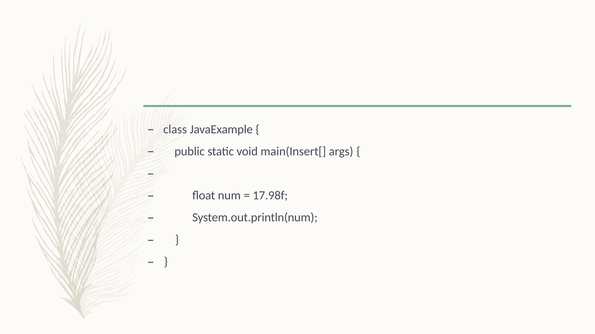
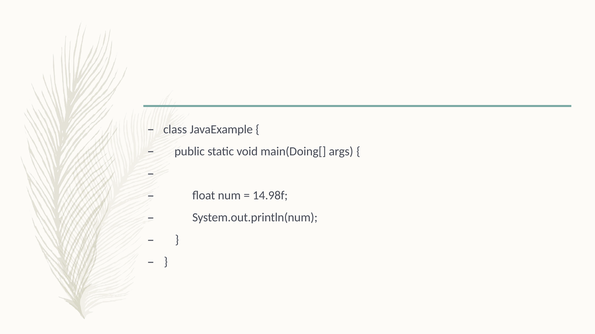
main(Insert[: main(Insert[ -> main(Doing[
17.98f: 17.98f -> 14.98f
